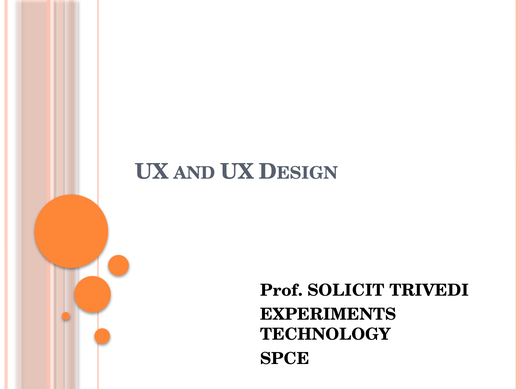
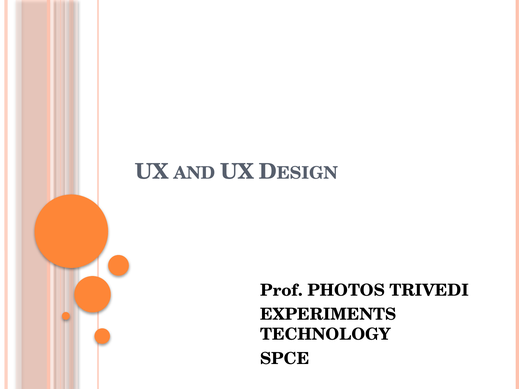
SOLICIT: SOLICIT -> PHOTOS
